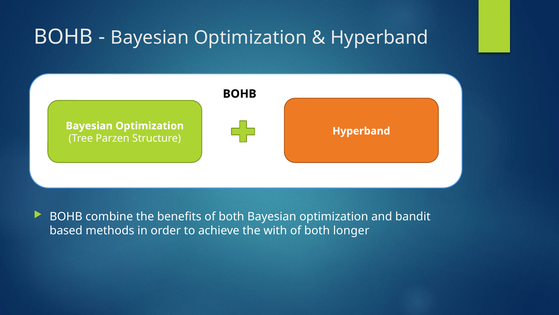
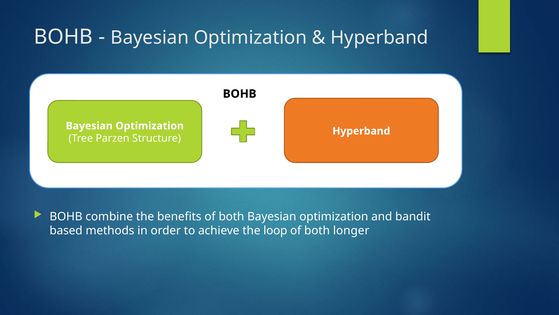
with: with -> loop
